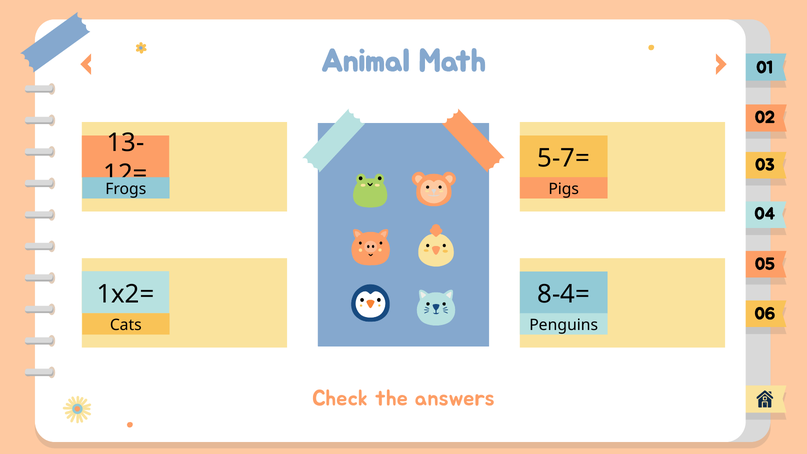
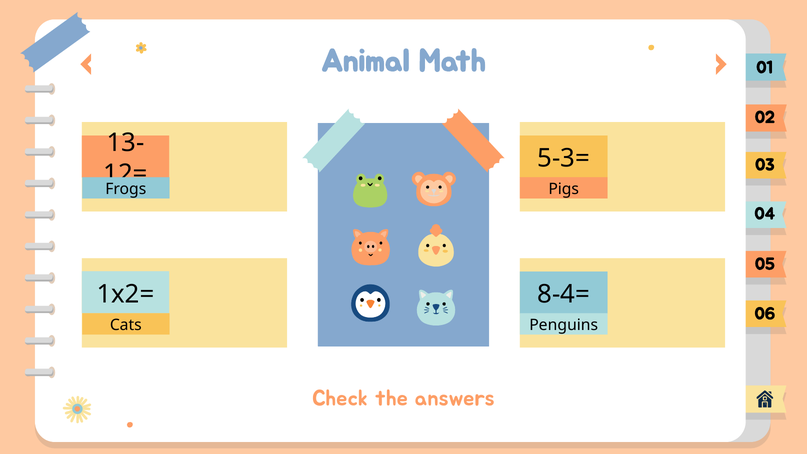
5-7=: 5-7= -> 5-3=
